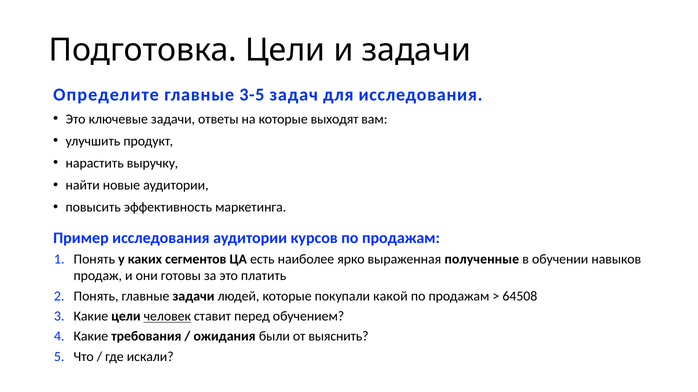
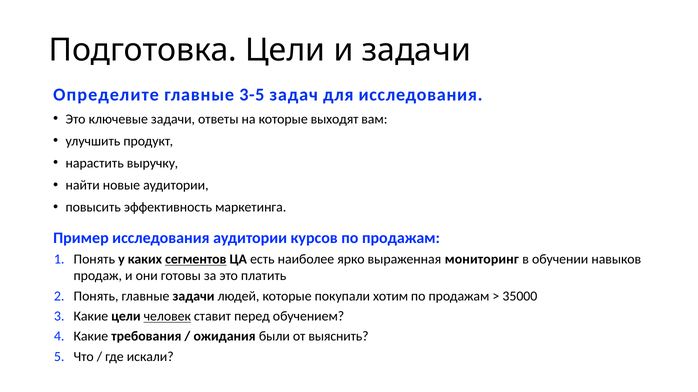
сегментов underline: none -> present
полученные: полученные -> мониторинг
какой: какой -> хотим
64508: 64508 -> 35000
